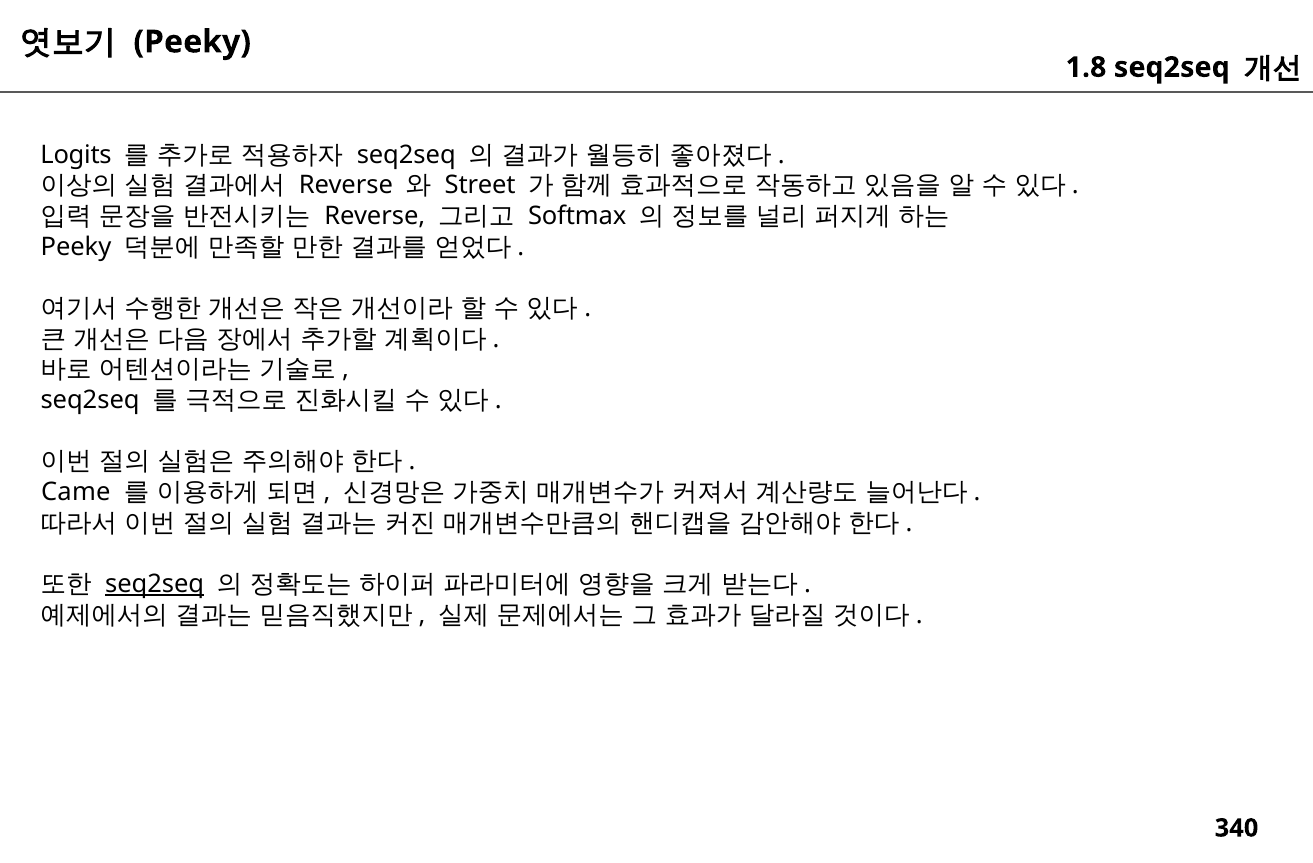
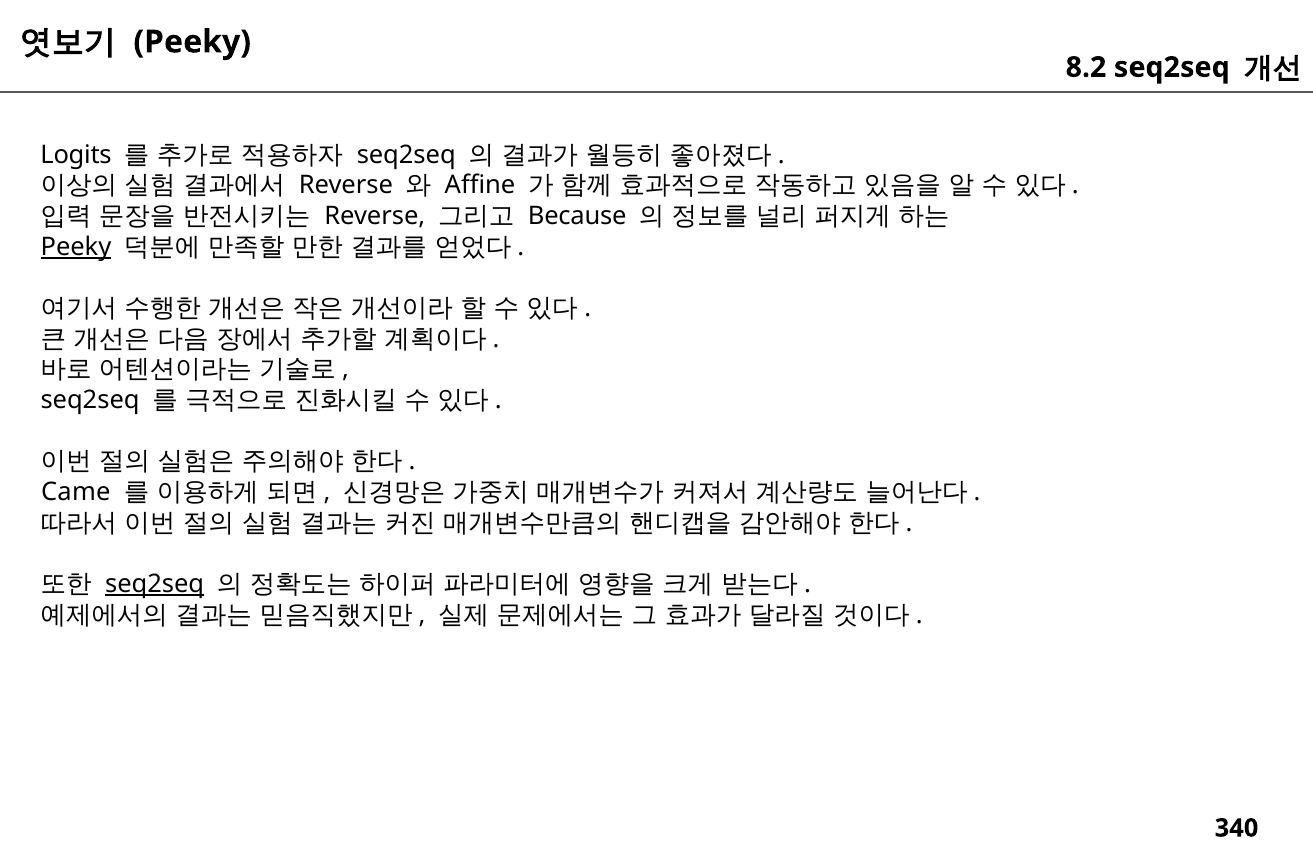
1.8: 1.8 -> 8.2
Street: Street -> Affine
Softmax: Softmax -> Because
Peeky at (76, 247) underline: none -> present
